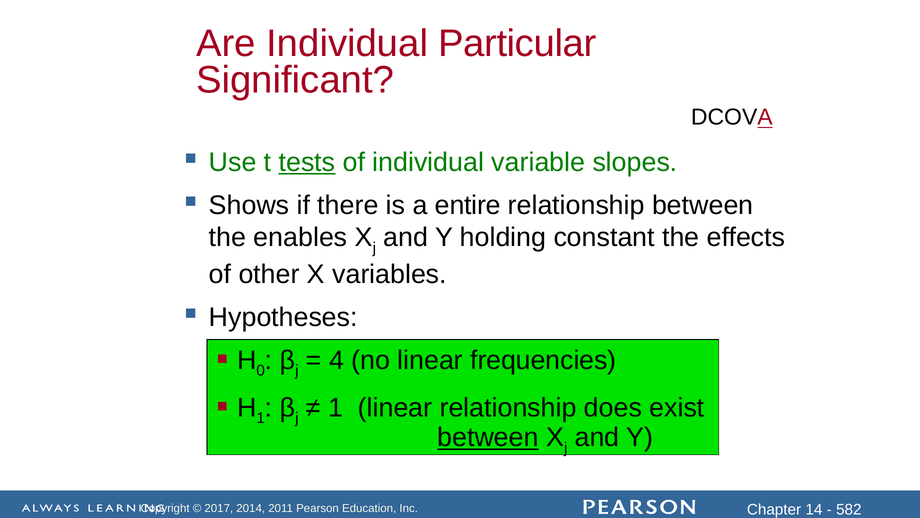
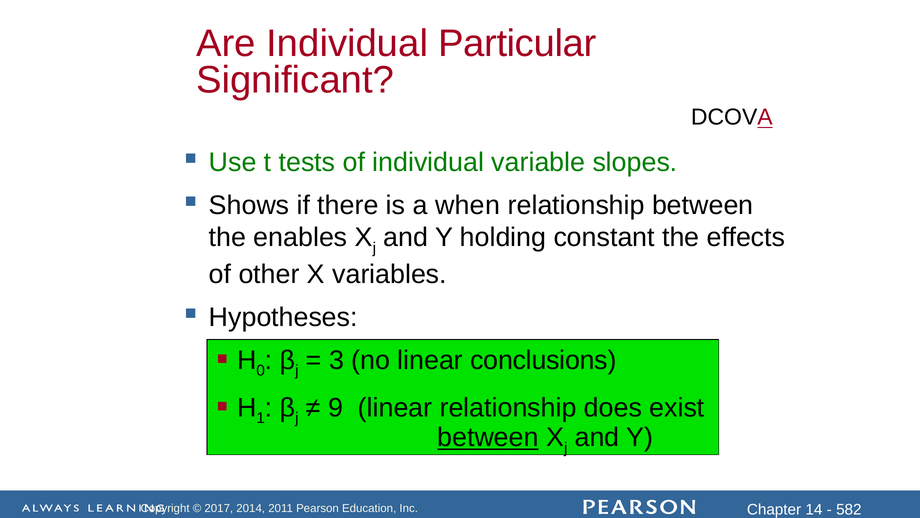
tests underline: present -> none
entire: entire -> when
4: 4 -> 3
frequencies: frequencies -> conclusions
1 at (336, 407): 1 -> 9
